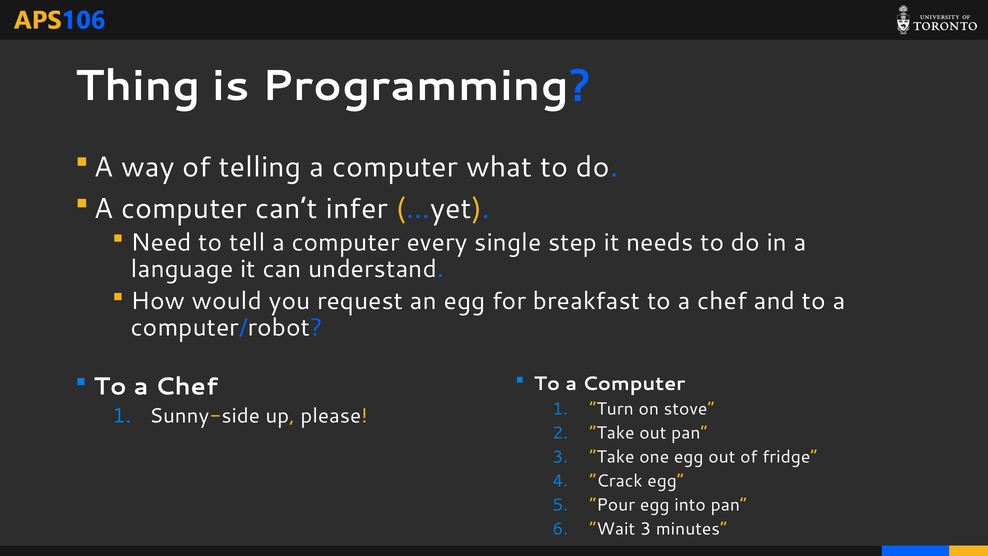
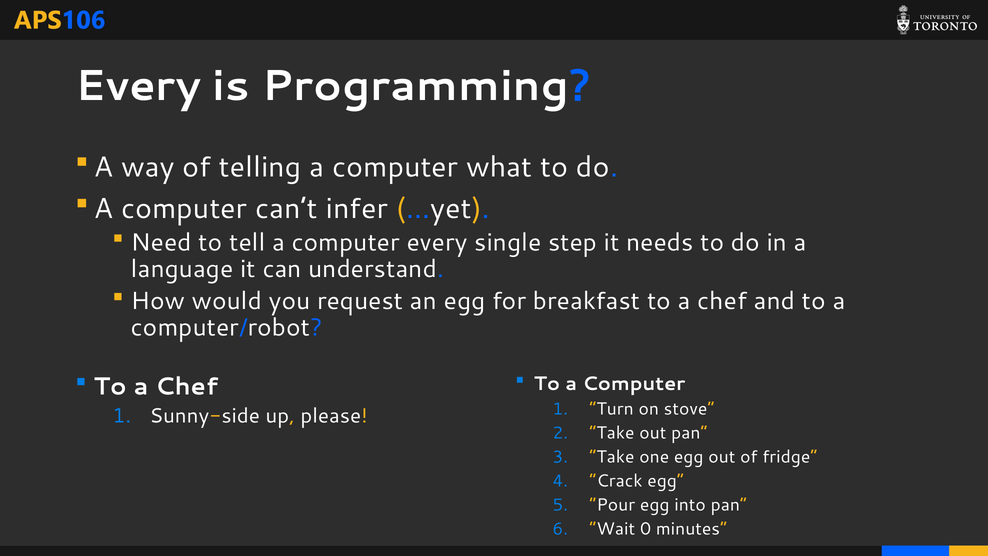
Thing at (138, 86): Thing -> Every
Wait 3: 3 -> 0
